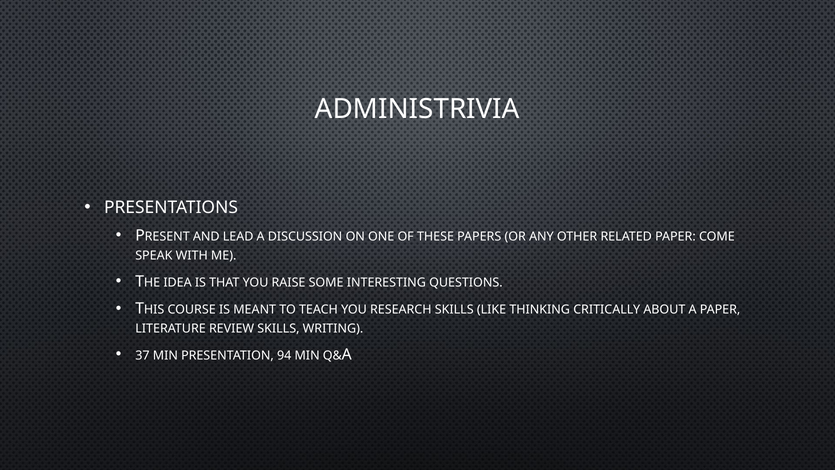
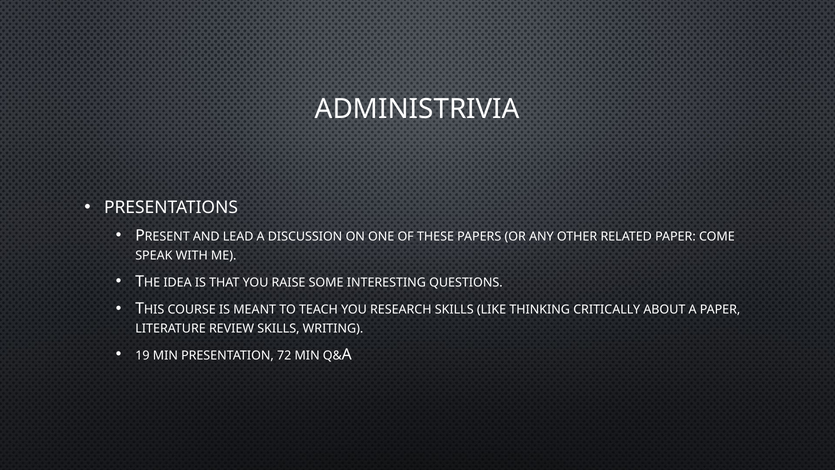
37: 37 -> 19
94: 94 -> 72
